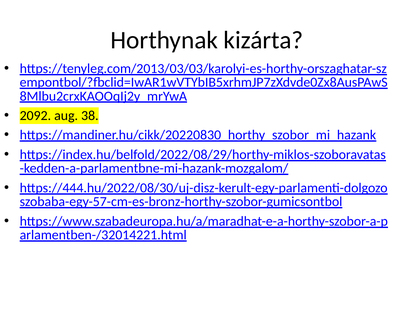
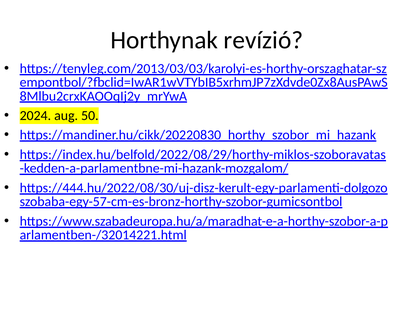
kizárta: kizárta -> revízió
2092: 2092 -> 2024
38: 38 -> 50
